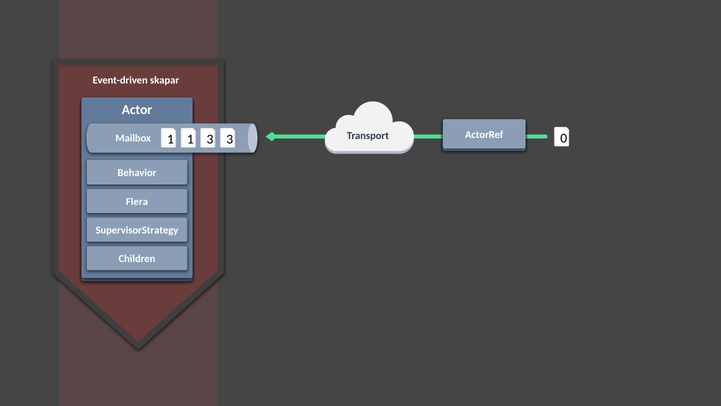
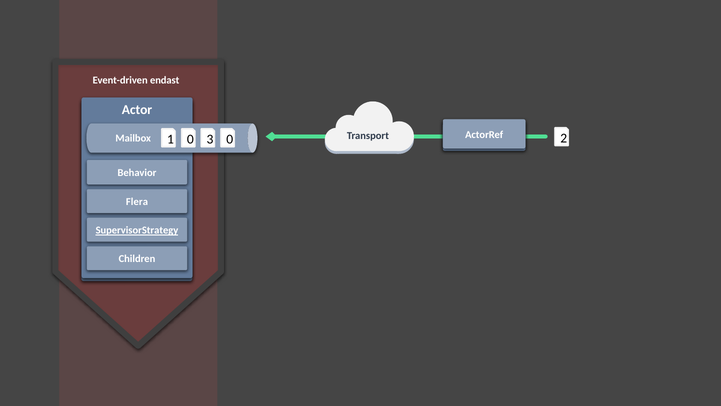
skapar: skapar -> endast
0: 0 -> 2
1 1: 1 -> 0
3 3: 3 -> 0
SupervisorStrategy underline: none -> present
